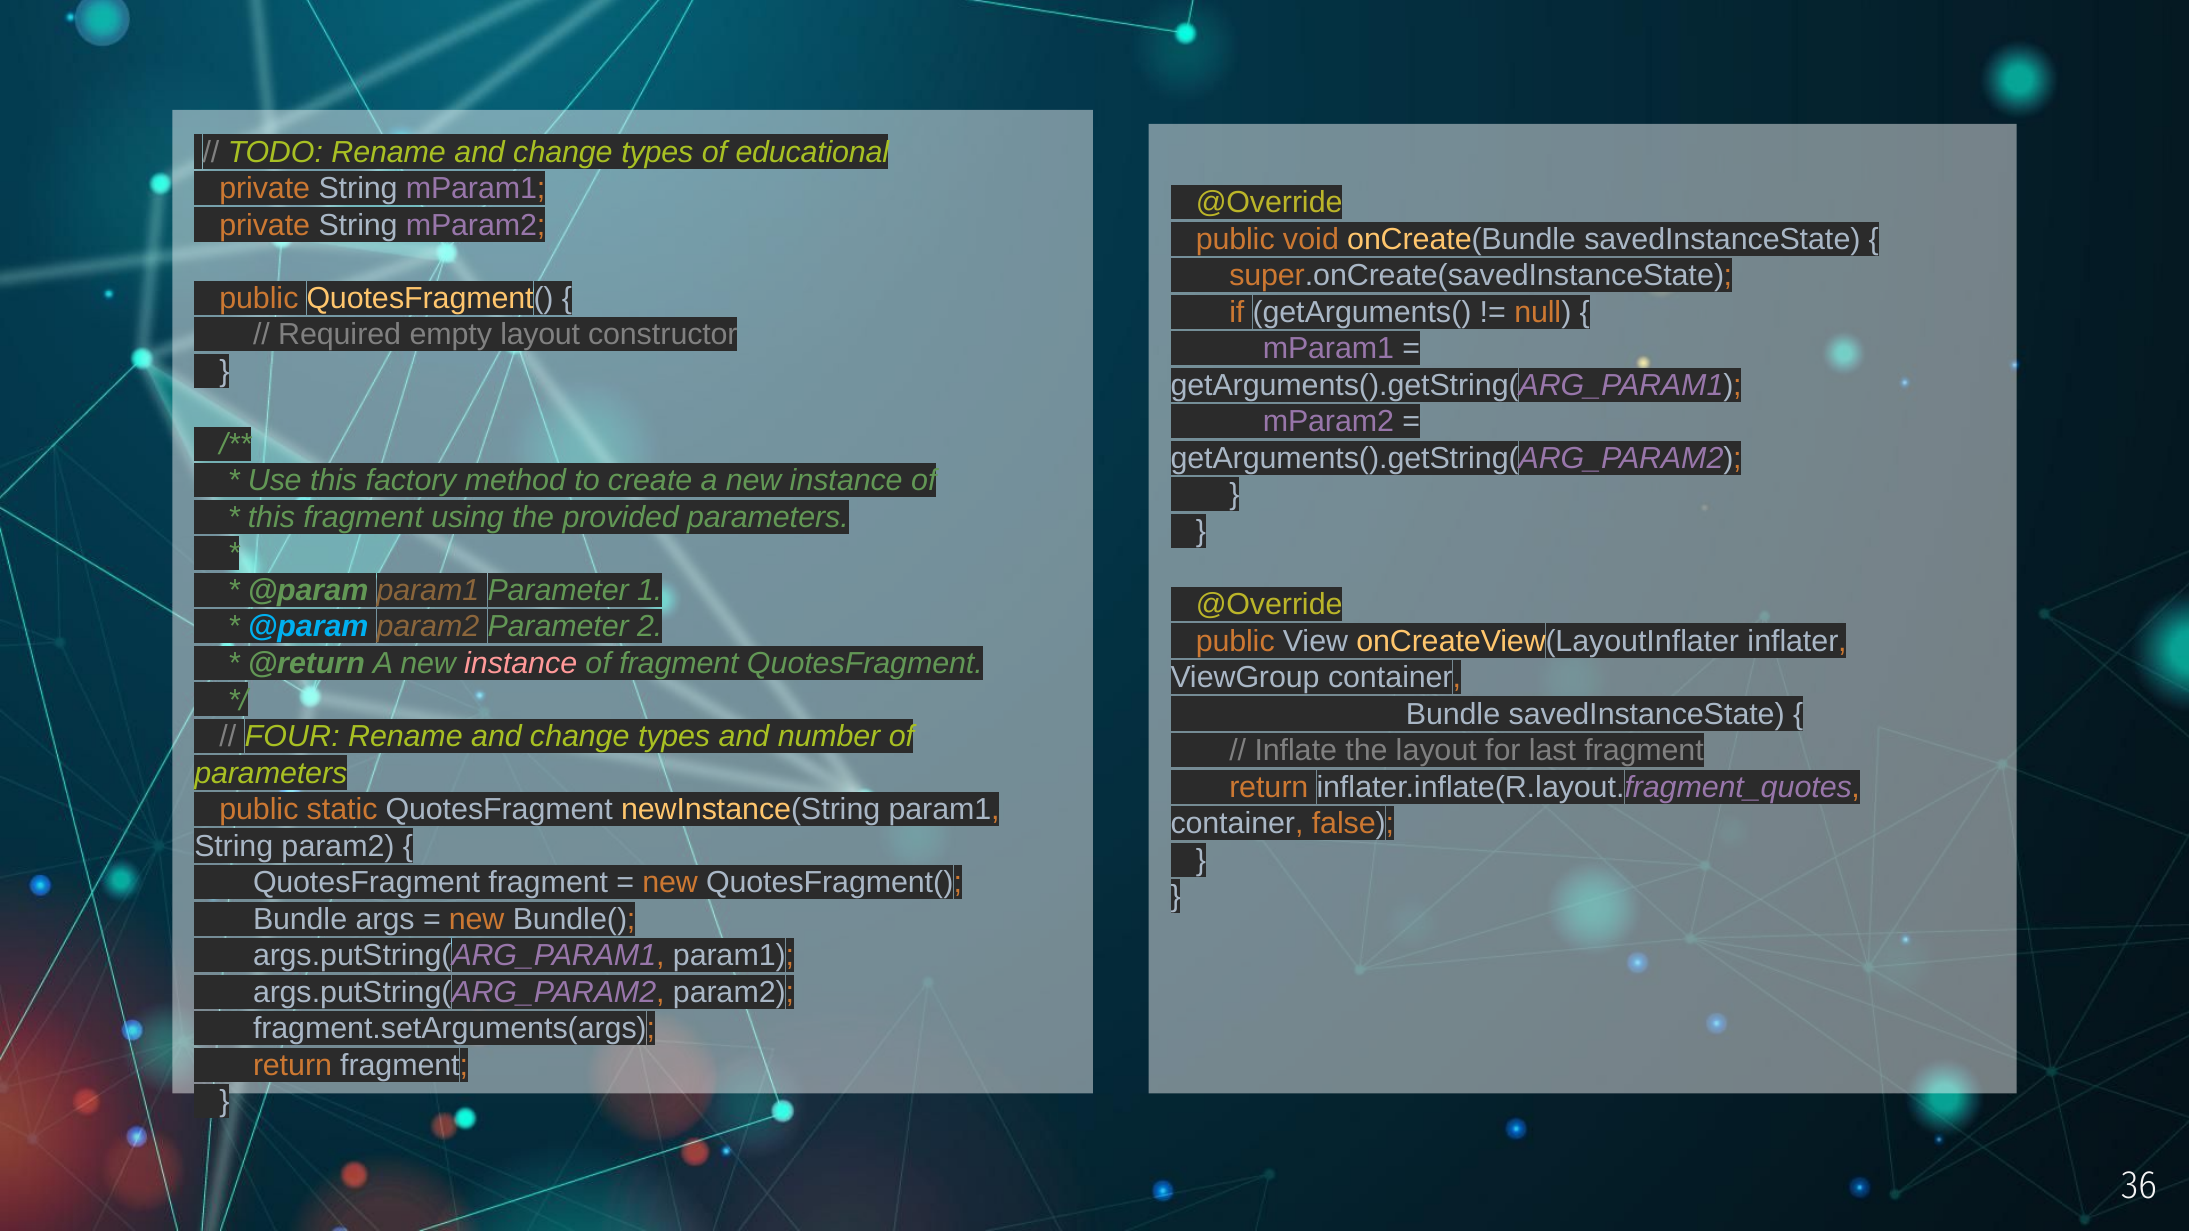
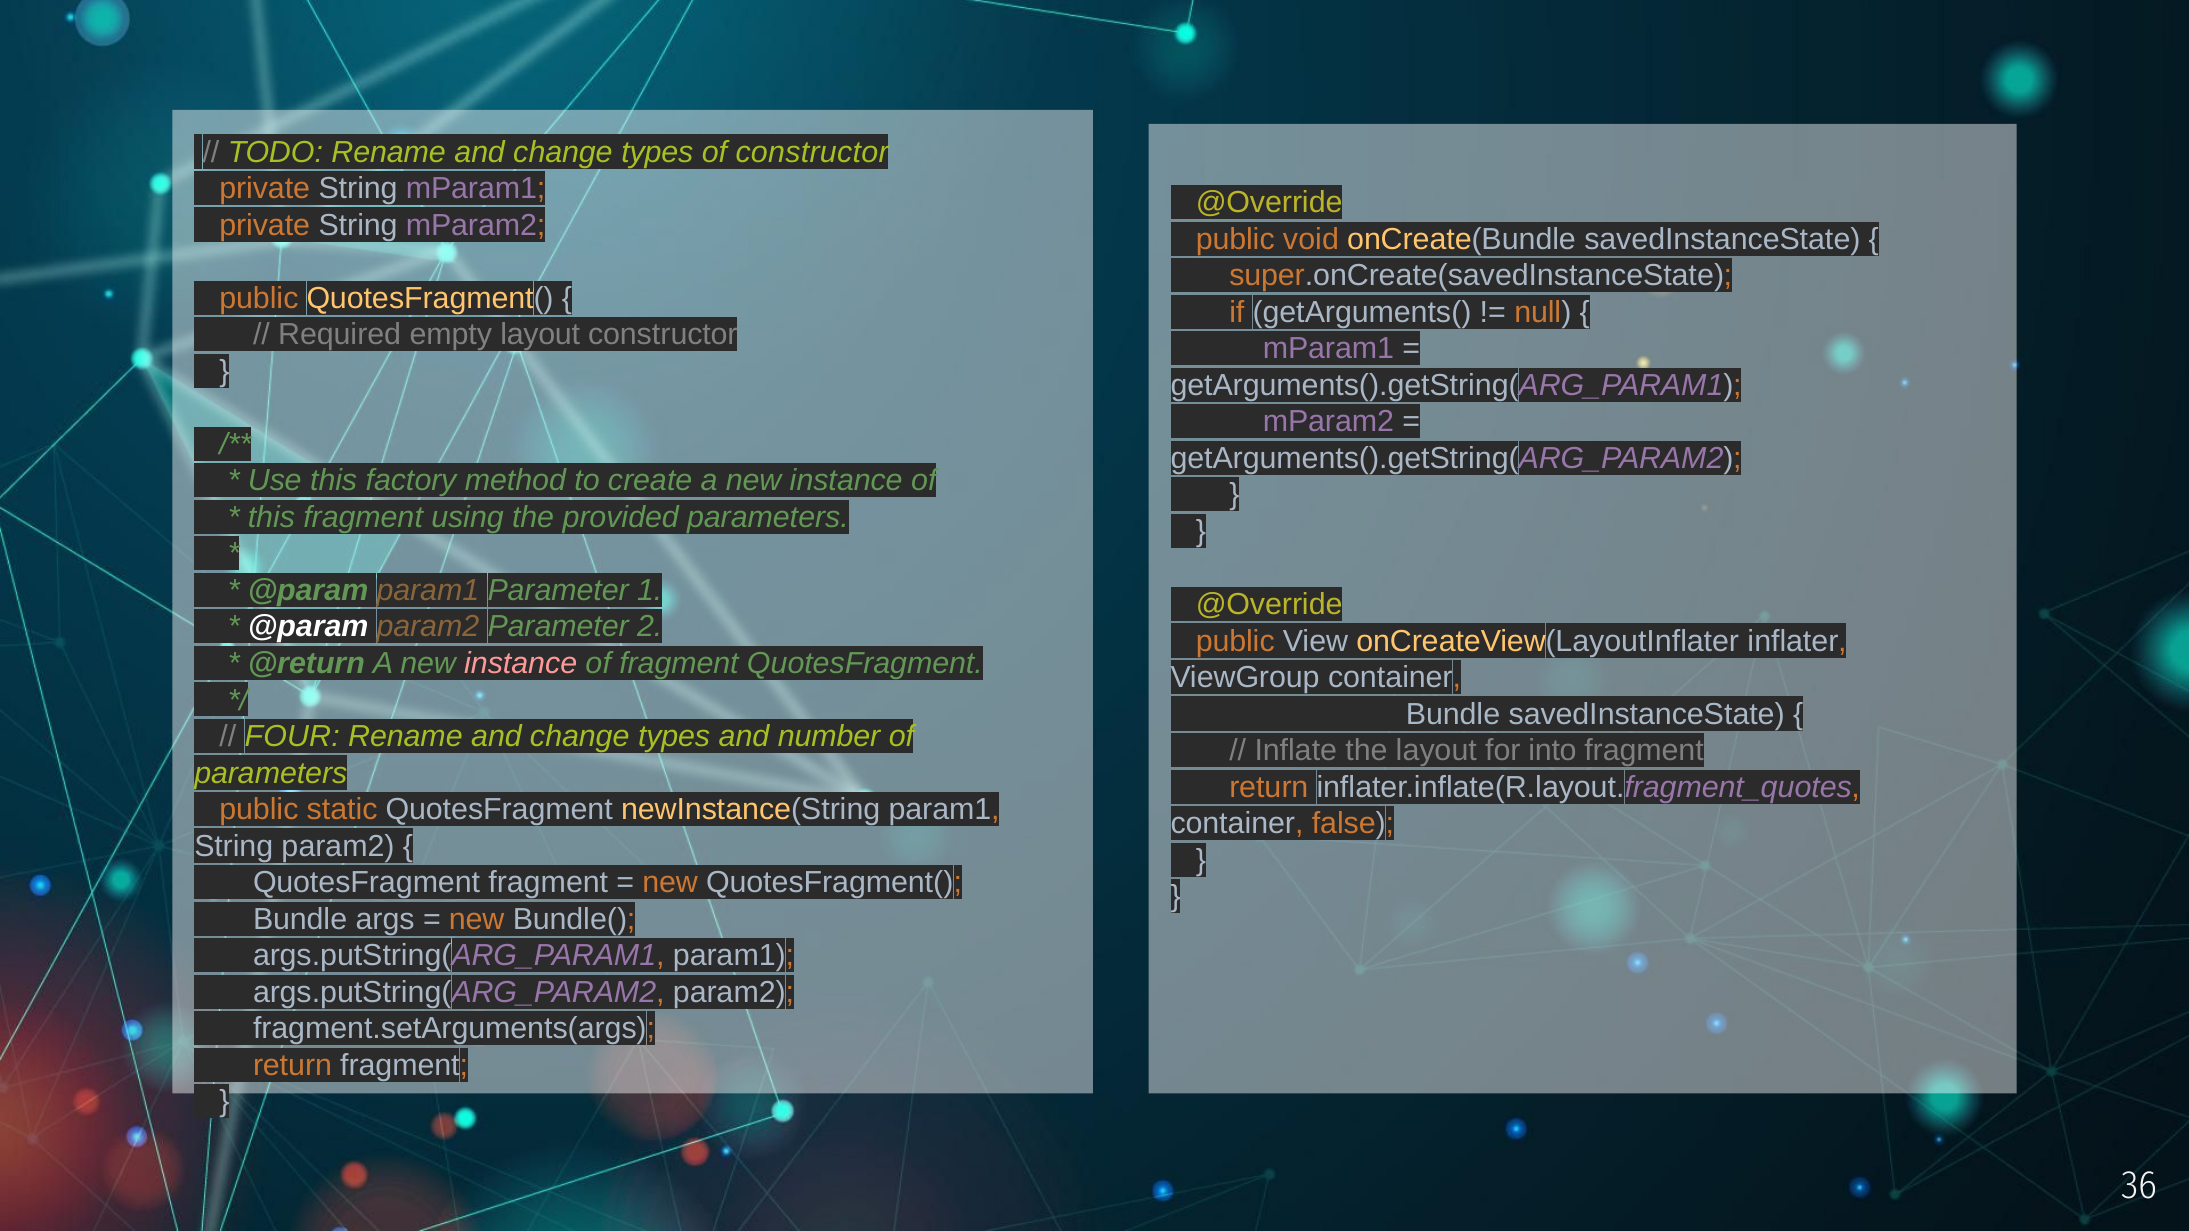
of educational: educational -> constructor
@param at (308, 627) colour: light blue -> white
last: last -> into
